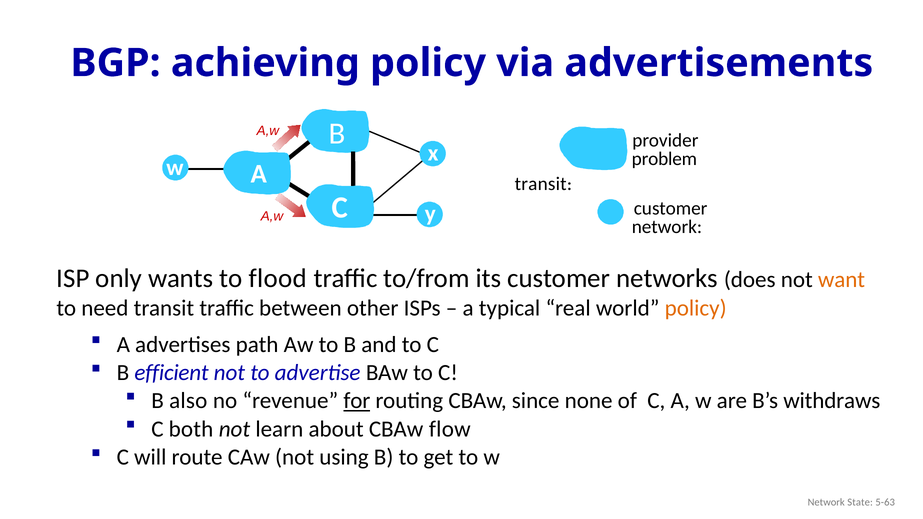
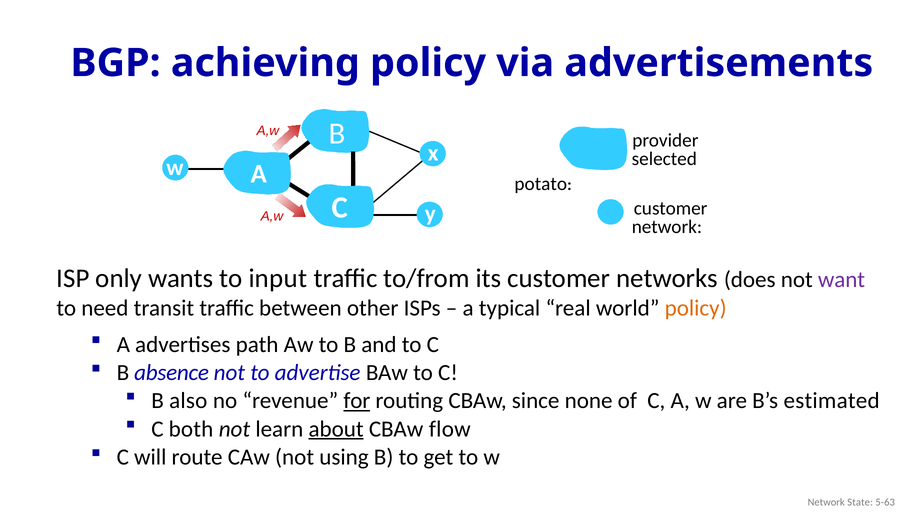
problem: problem -> selected
transit at (541, 184): transit -> potato
flood: flood -> input
want colour: orange -> purple
efficient: efficient -> absence
withdraws: withdraws -> estimated
about underline: none -> present
